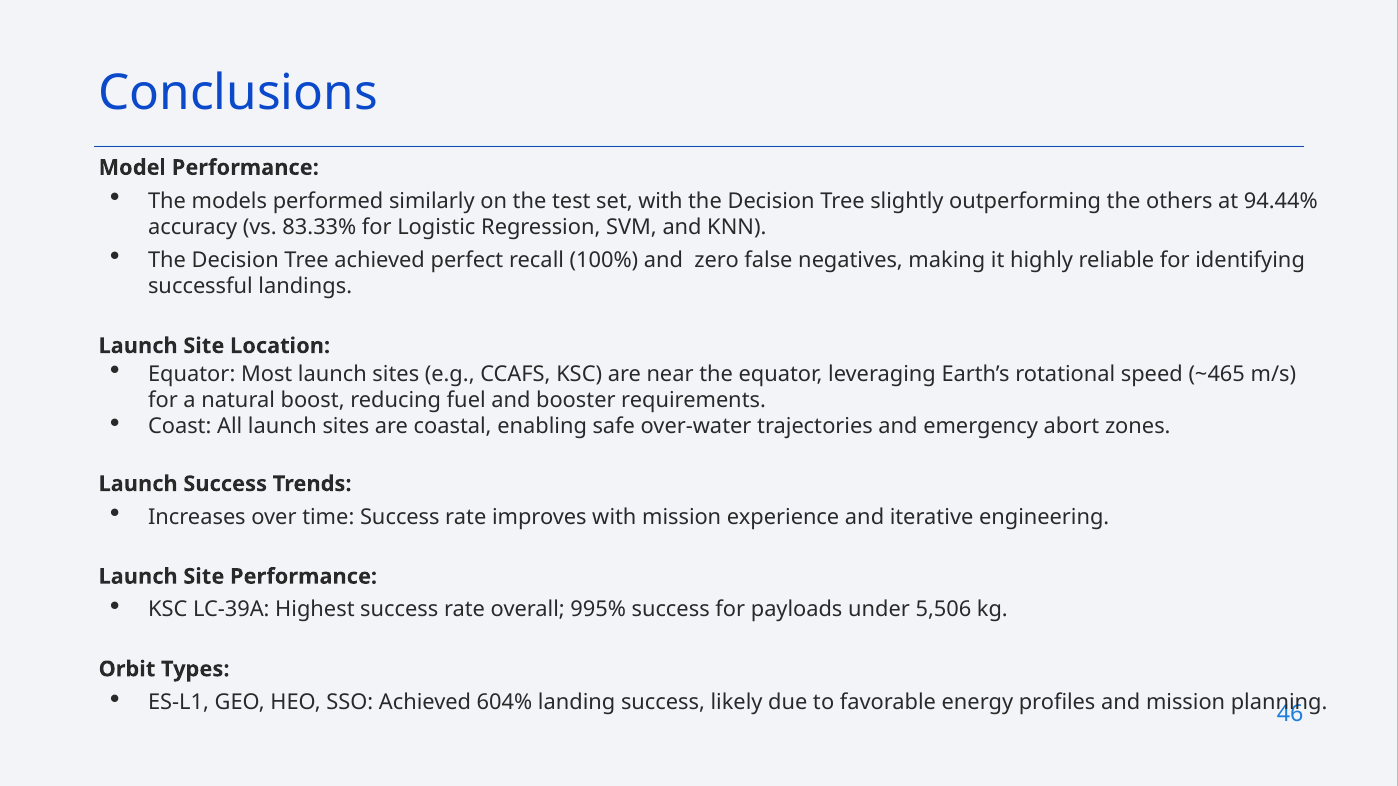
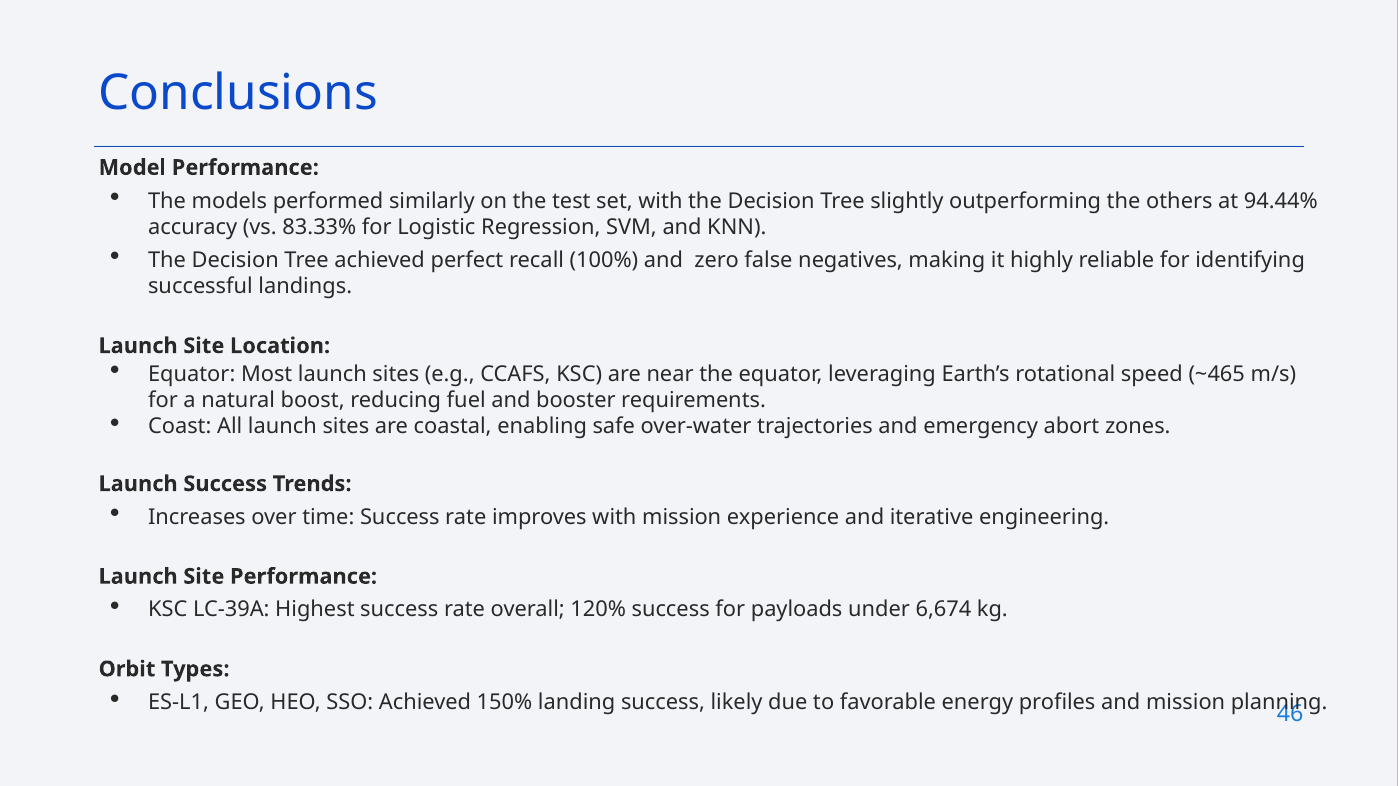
995%: 995% -> 120%
5,506: 5,506 -> 6,674
604%: 604% -> 150%
